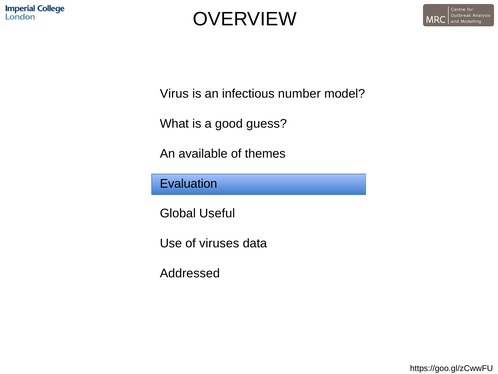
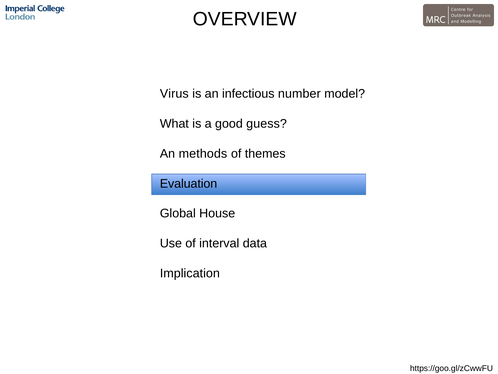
available: available -> methods
Useful: Useful -> House
viruses: viruses -> interval
Addressed: Addressed -> Implication
